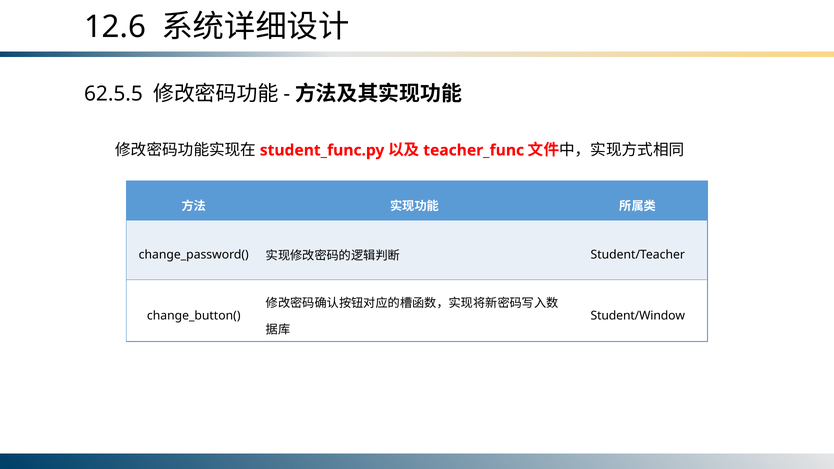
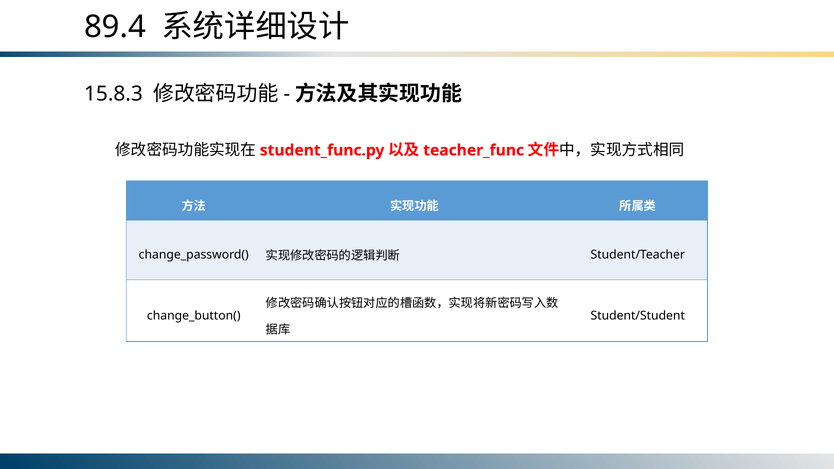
12.6: 12.6 -> 89.4
62.5.5: 62.5.5 -> 15.8.3
Student/Window: Student/Window -> Student/Student
